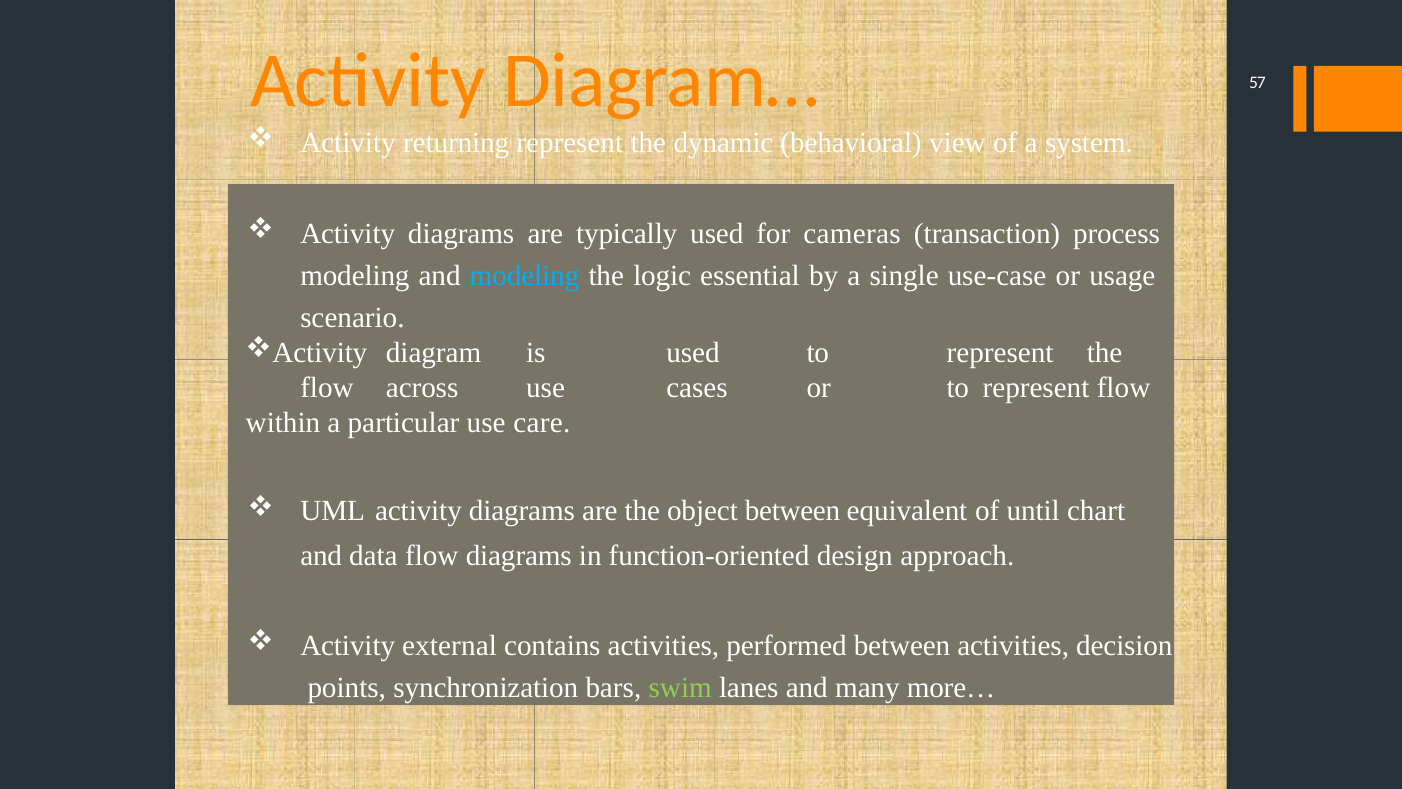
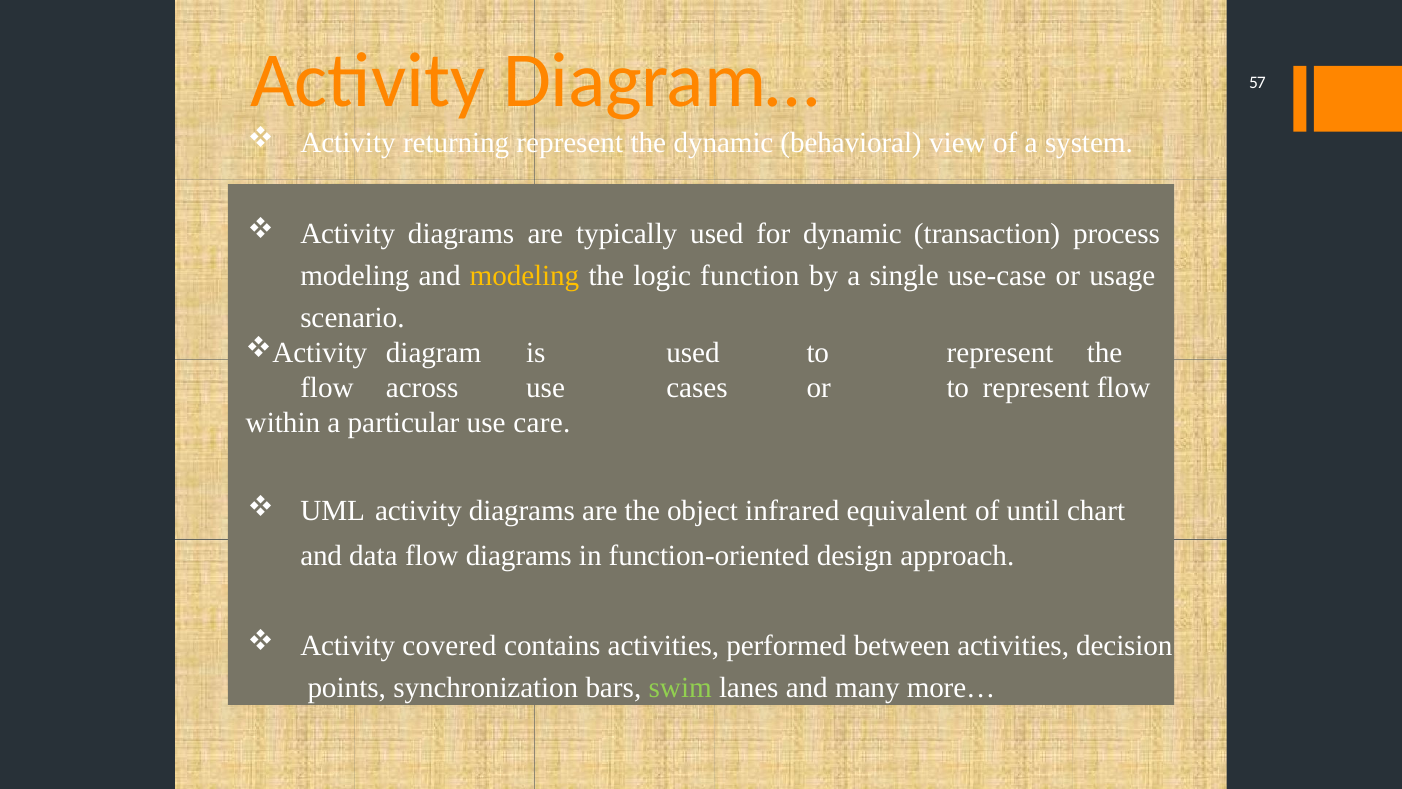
for cameras: cameras -> dynamic
modeling at (524, 275) colour: light blue -> yellow
essential: essential -> function
object between: between -> infrared
external: external -> covered
